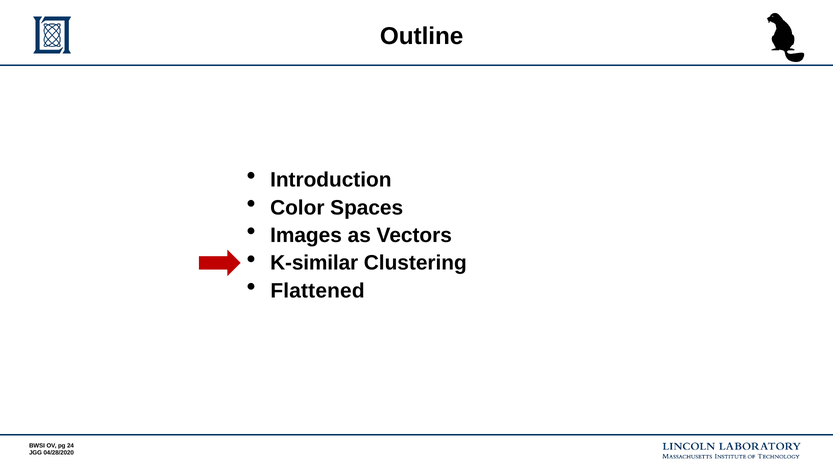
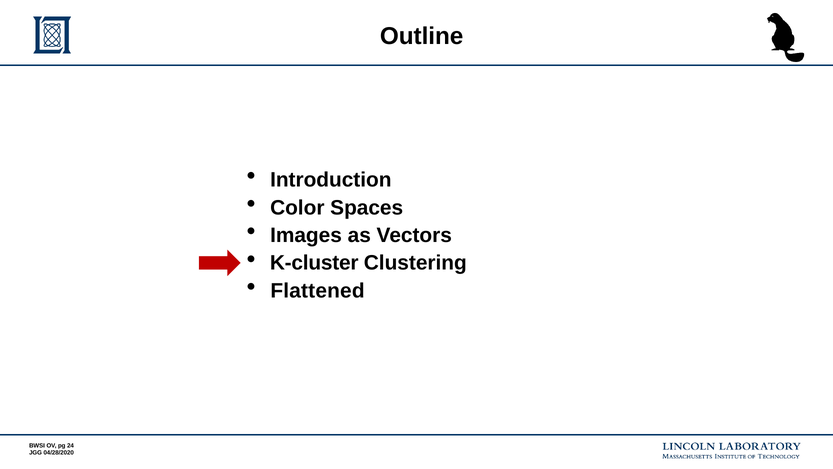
K-similar: K-similar -> K-cluster
